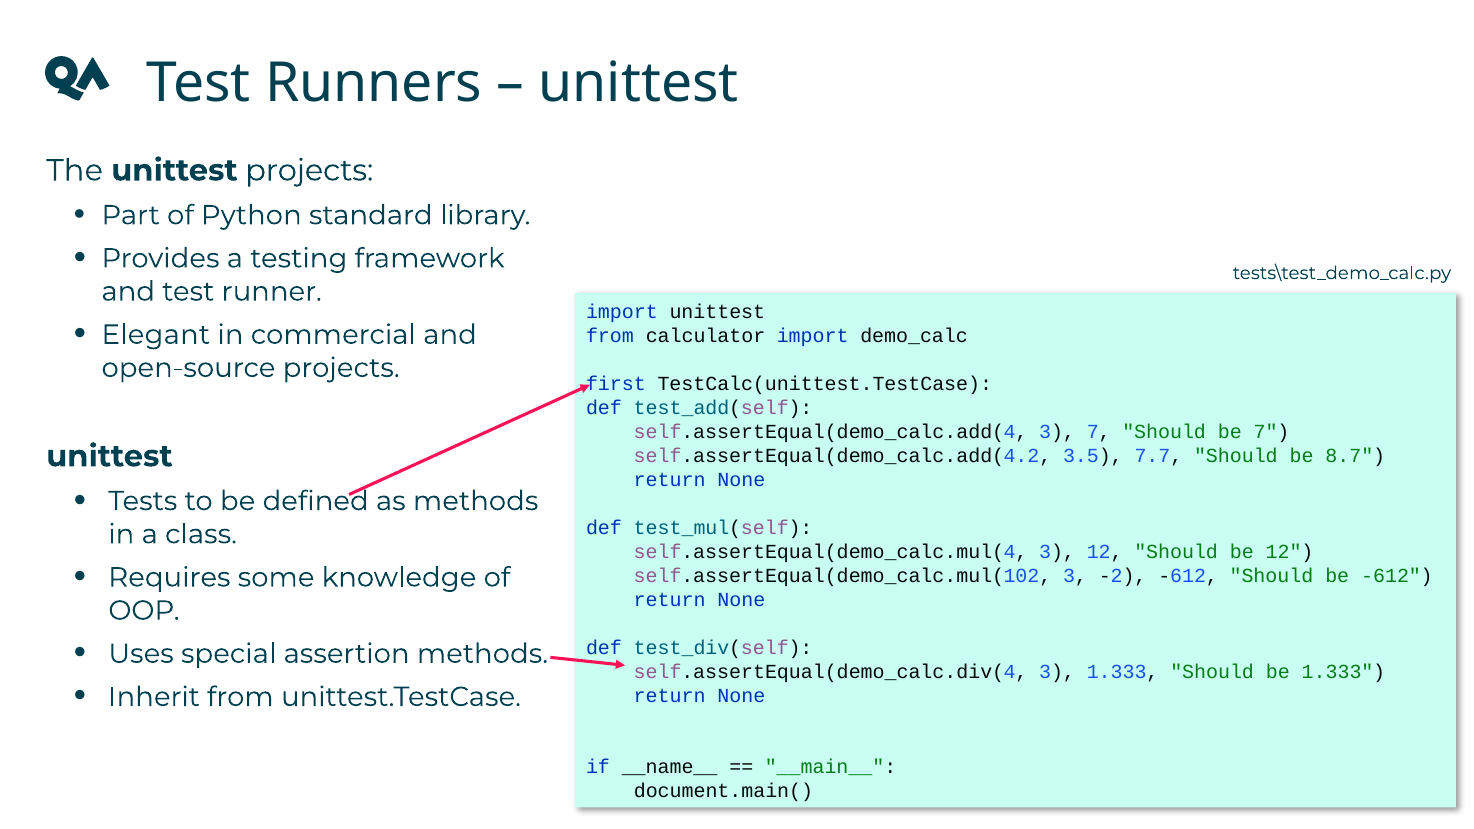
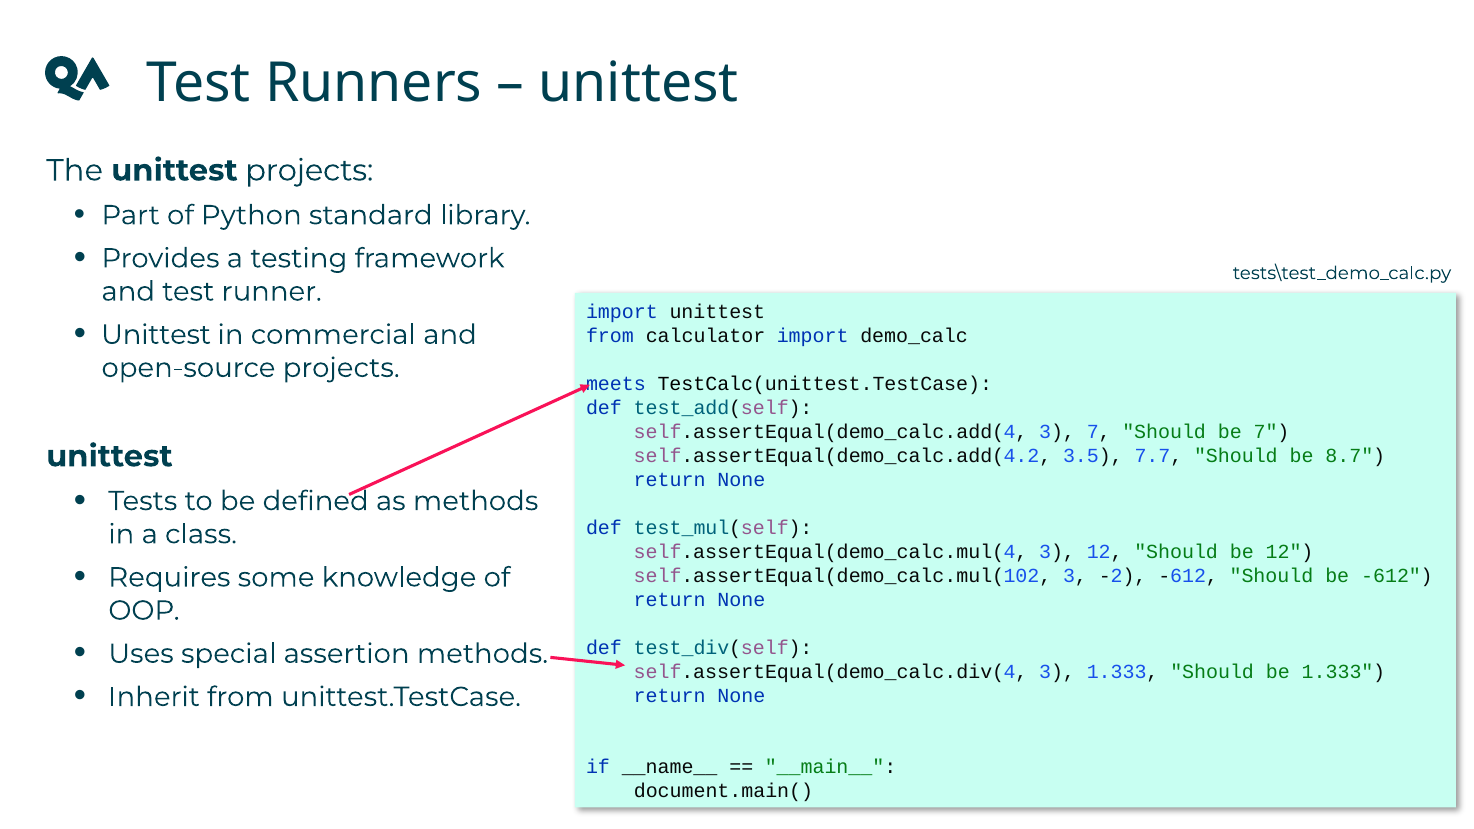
Elegant at (156, 335): Elegant -> Unittest
first: first -> meets
